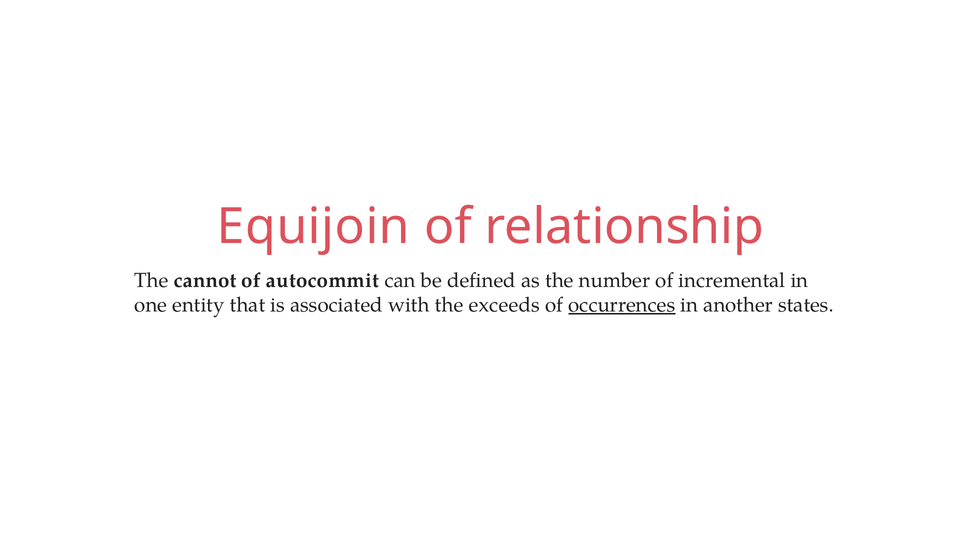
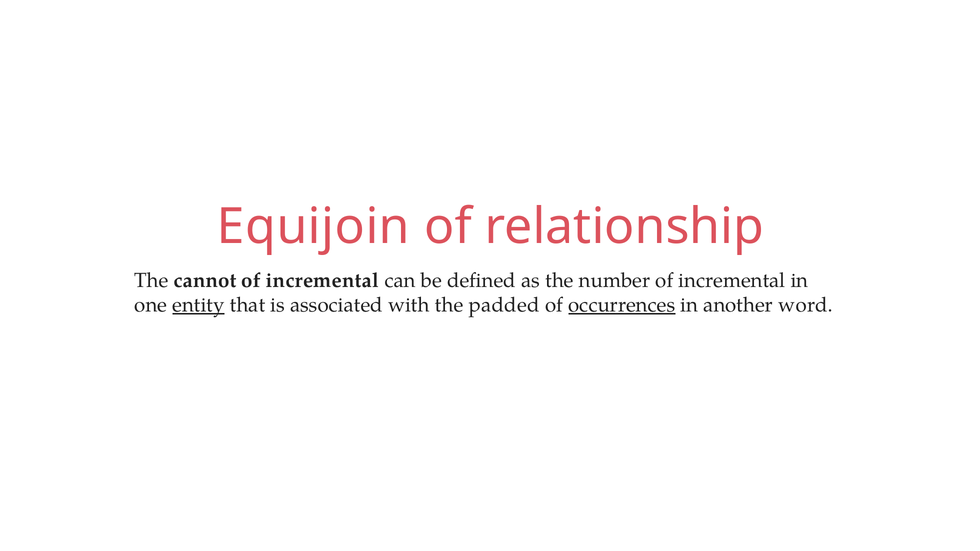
autocommit at (323, 281): autocommit -> incremental
entity underline: none -> present
exceeds: exceeds -> padded
states: states -> word
